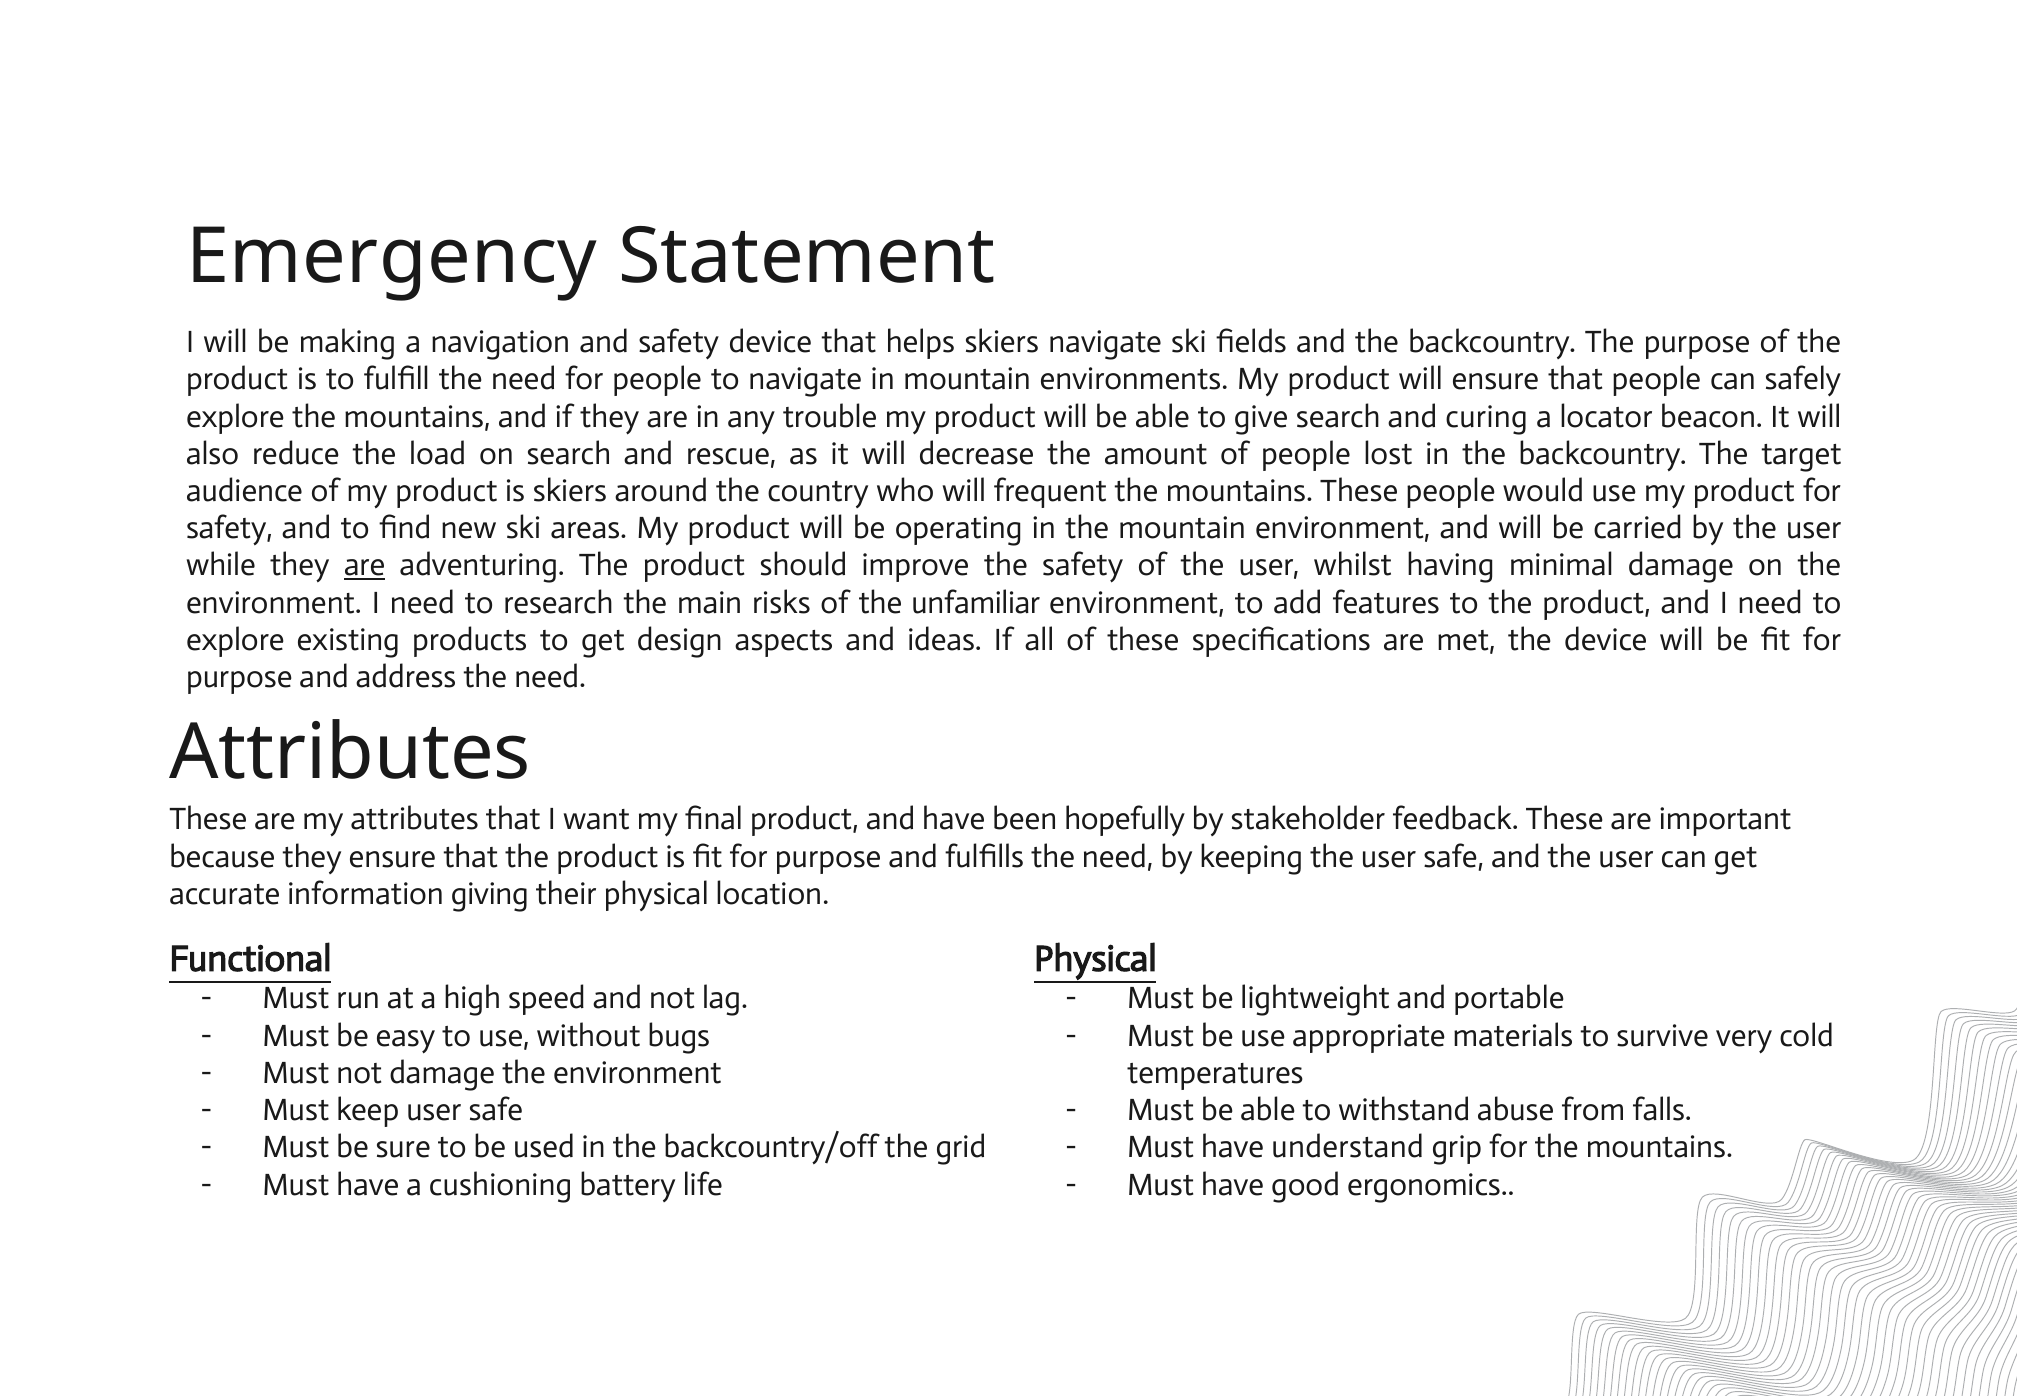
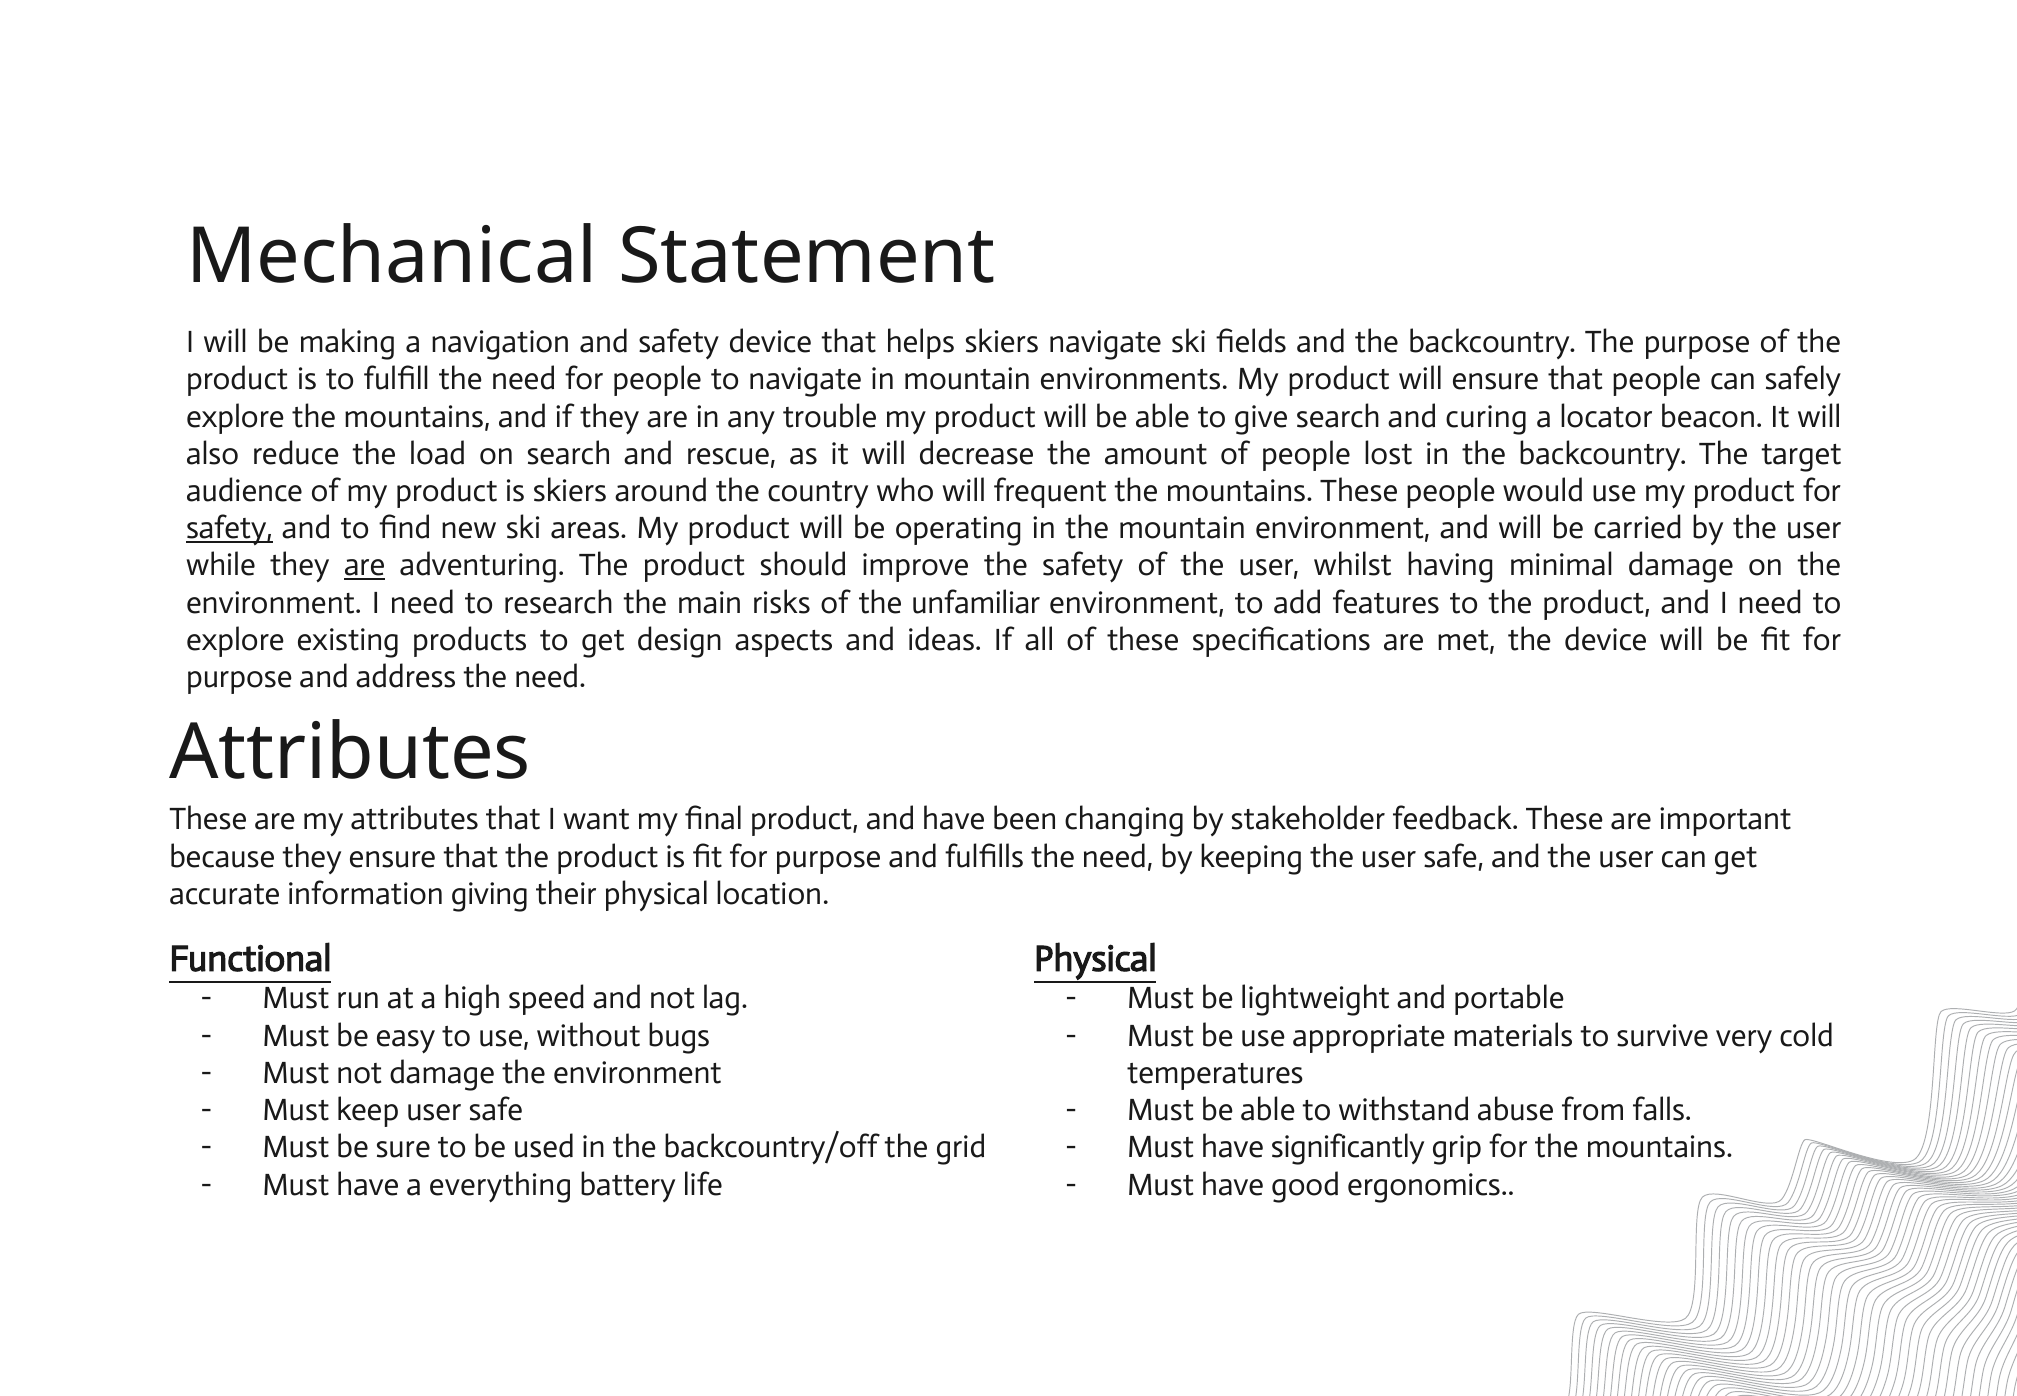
Emergency: Emergency -> Mechanical
safety at (229, 529) underline: none -> present
hopefully: hopefully -> changing
understand: understand -> significantly
cushioning: cushioning -> everything
